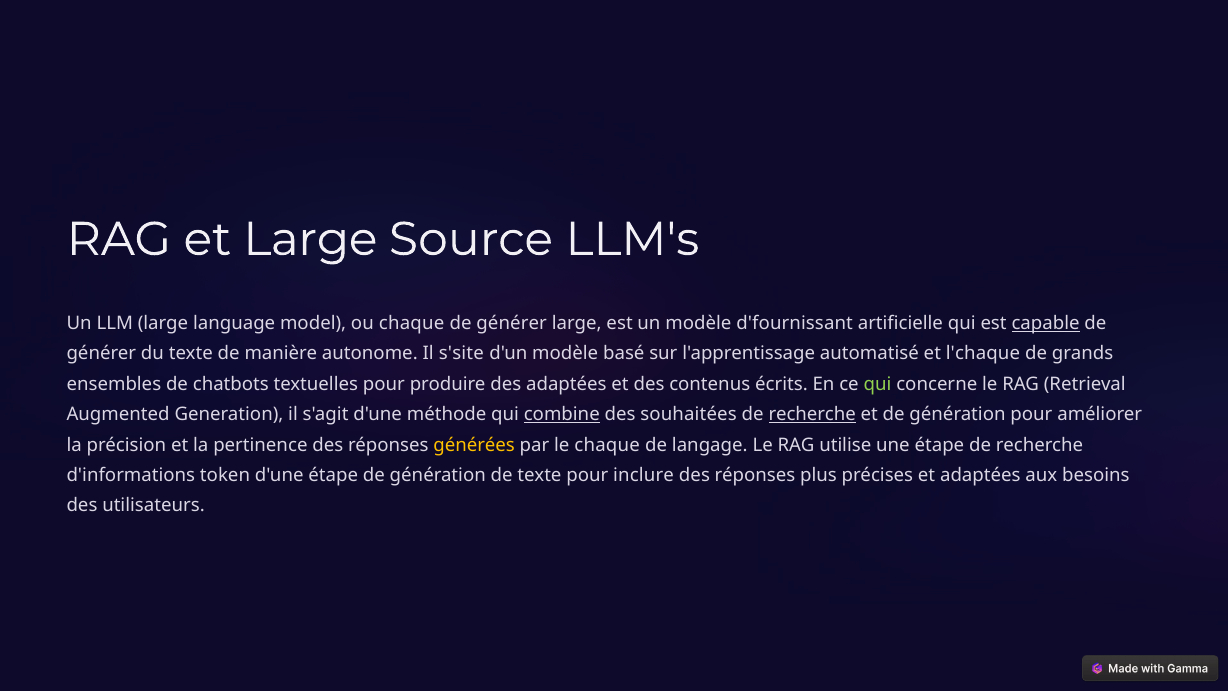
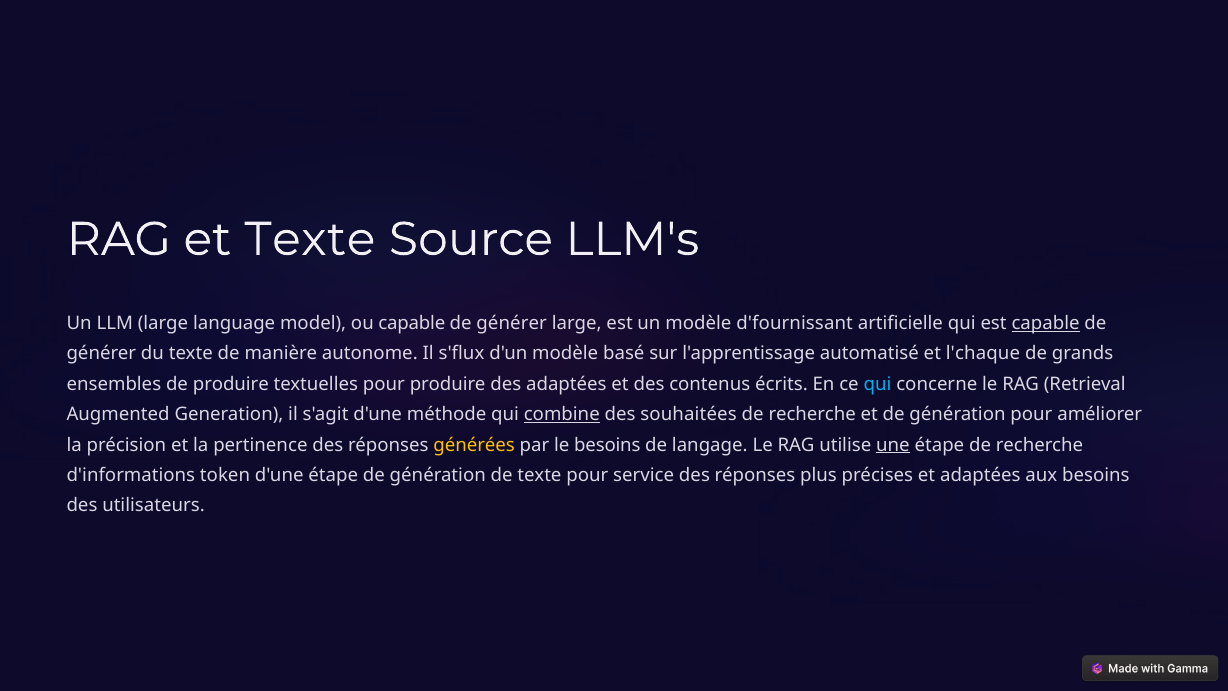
et Large: Large -> Texte
ou chaque: chaque -> capable
s'site: s'site -> s'flux
de chatbots: chatbots -> produire
qui at (878, 384) colour: light green -> light blue
recherche at (812, 414) underline: present -> none
le chaque: chaque -> besoins
une underline: none -> present
inclure: inclure -> service
